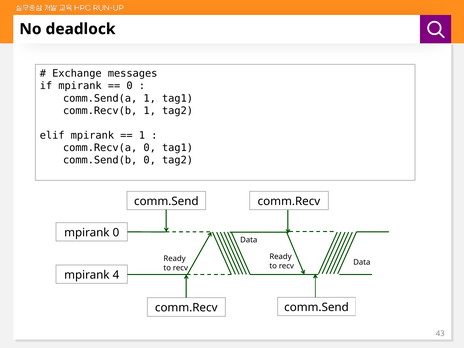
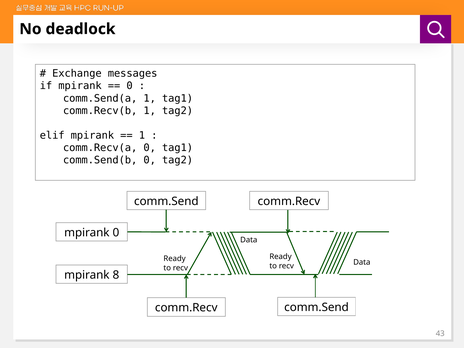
4: 4 -> 8
